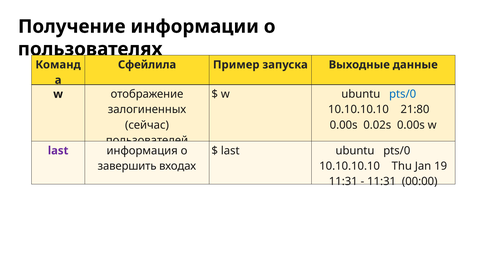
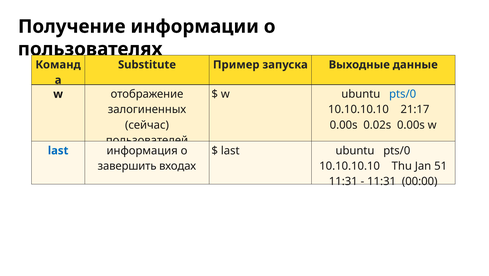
Сфейлила: Сфейлила -> Substitute
21:80: 21:80 -> 21:17
last at (58, 150) colour: purple -> blue
19: 19 -> 51
